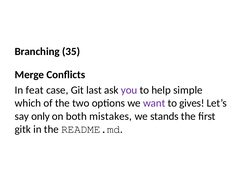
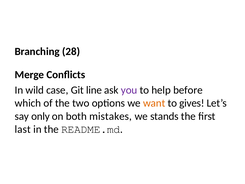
35: 35 -> 28
feat: feat -> wild
last: last -> line
simple: simple -> before
want colour: purple -> orange
gitk: gitk -> last
